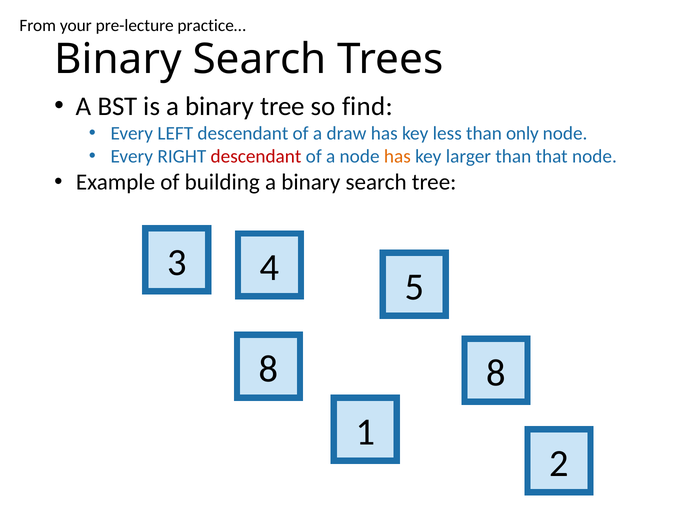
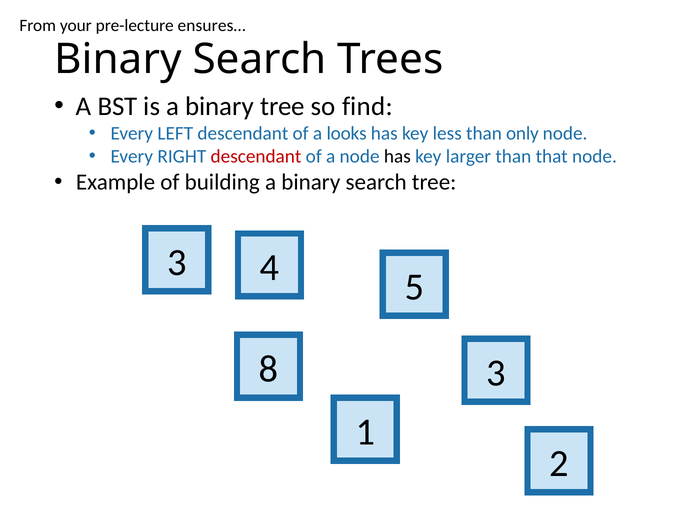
practice…: practice… -> ensures…
draw: draw -> looks
has at (397, 157) colour: orange -> black
8 8: 8 -> 3
